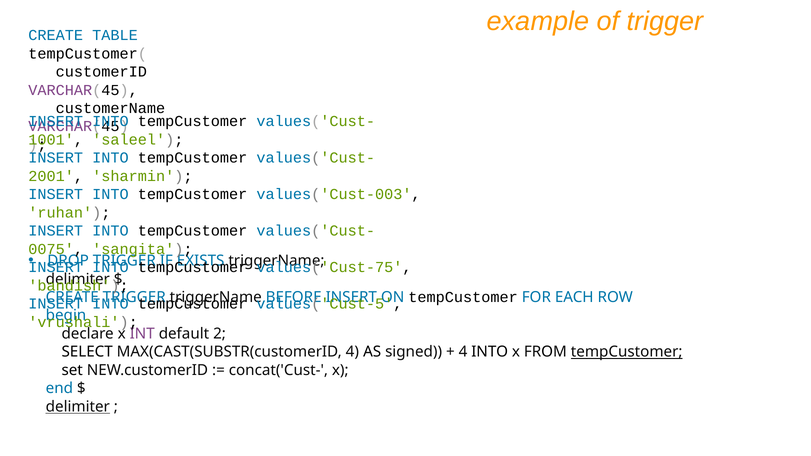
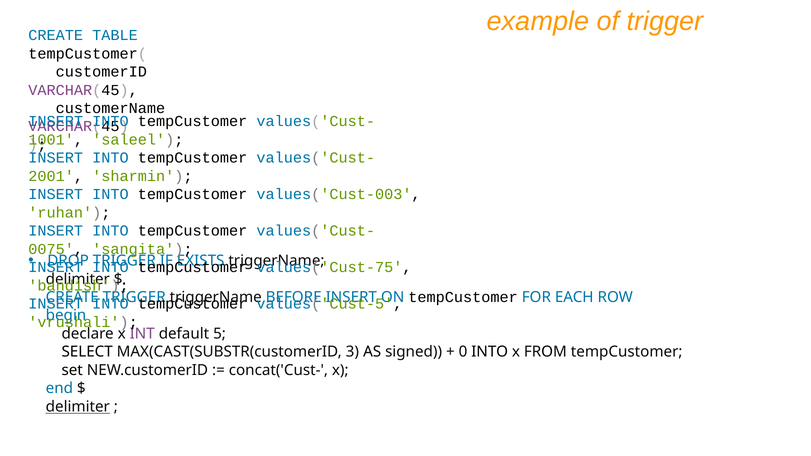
2: 2 -> 5
MAX(CAST(SUBSTR(customerID 4: 4 -> 3
4 at (463, 352): 4 -> 0
tempCustomer at (627, 352) underline: present -> none
